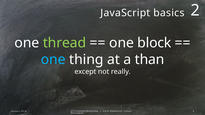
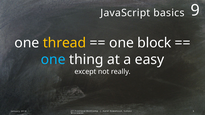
basics 2: 2 -> 9
thread colour: light green -> yellow
than: than -> easy
